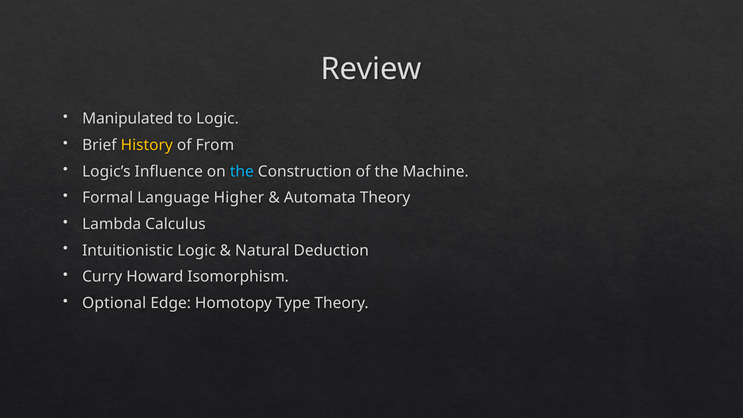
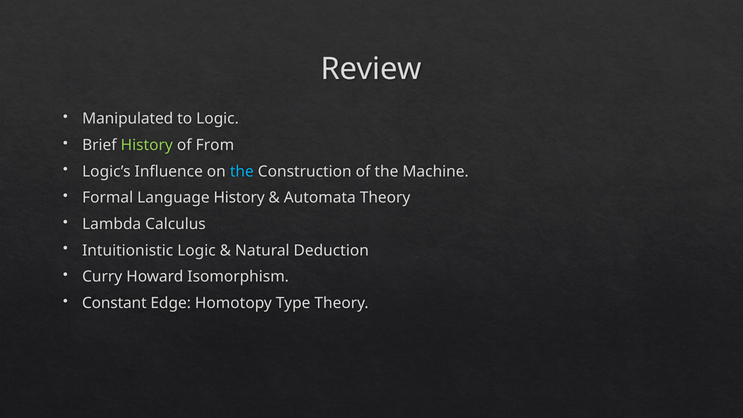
History at (147, 145) colour: yellow -> light green
Language Higher: Higher -> History
Optional: Optional -> Constant
